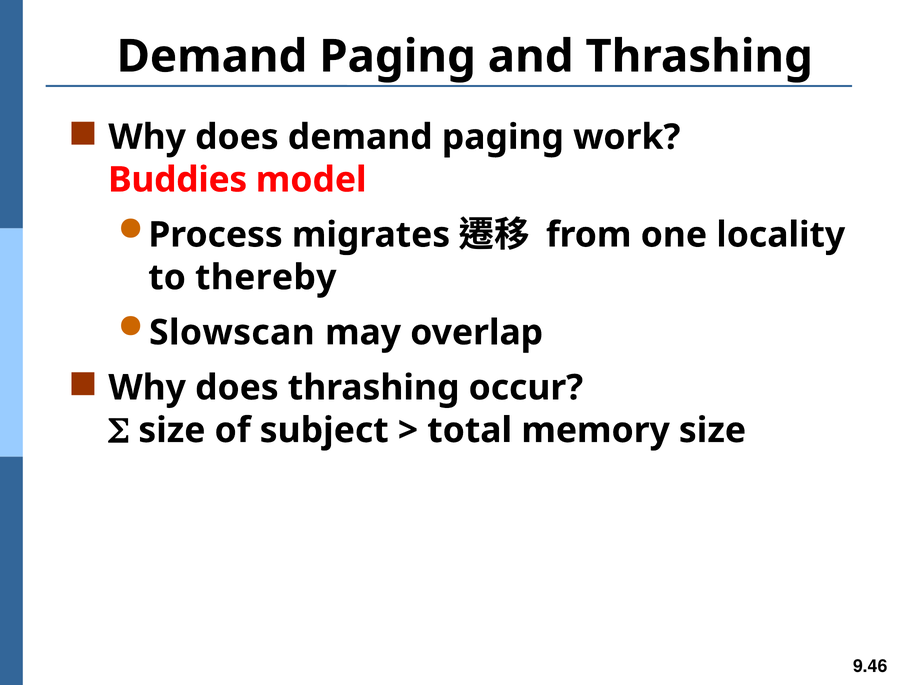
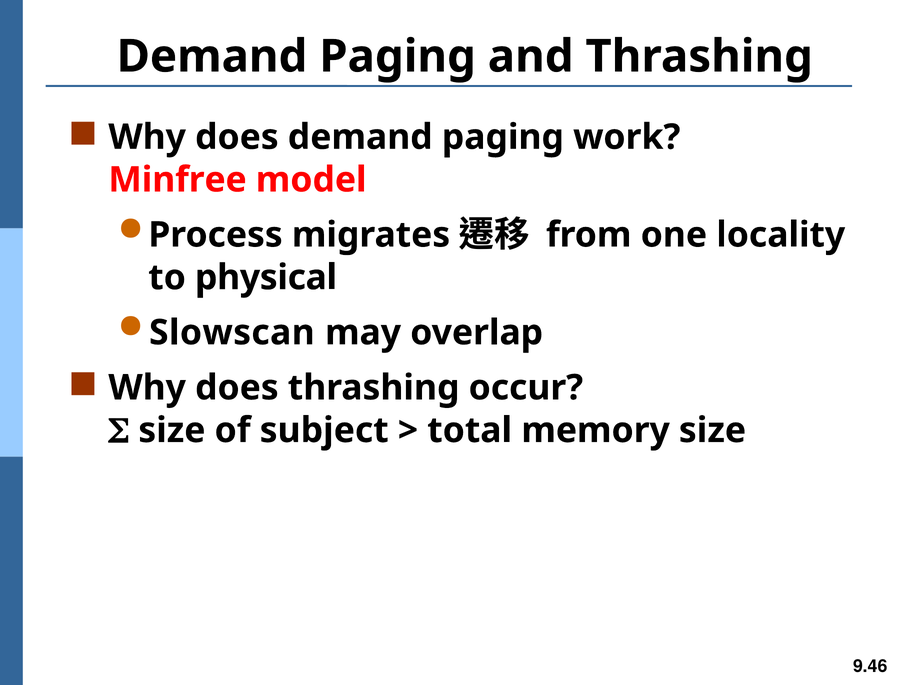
Buddies: Buddies -> Minfree
thereby: thereby -> physical
